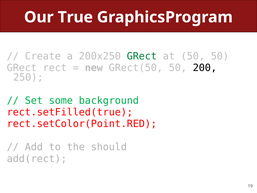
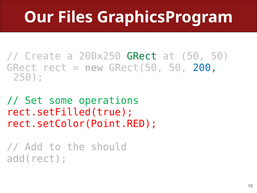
True: True -> Files
200 colour: black -> blue
background: background -> operations
